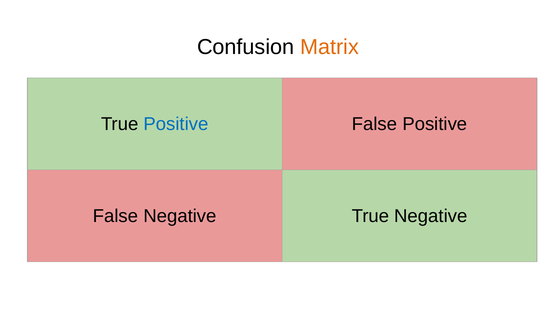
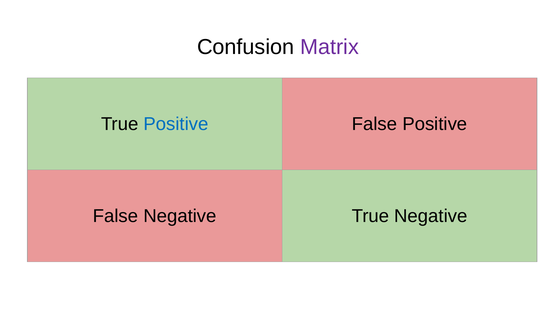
Matrix colour: orange -> purple
